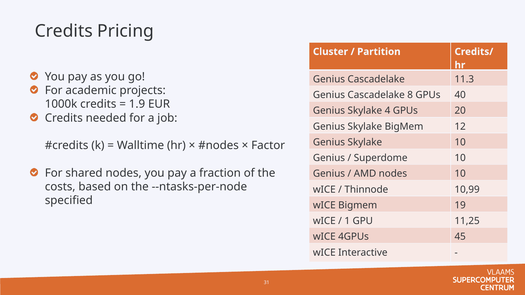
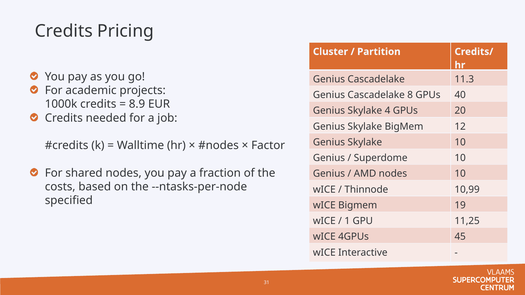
1.9: 1.9 -> 8.9
